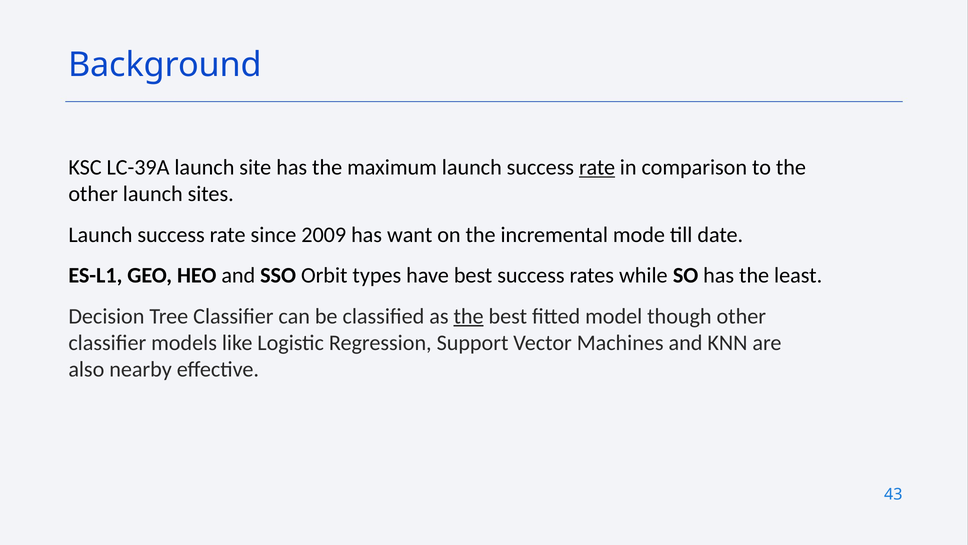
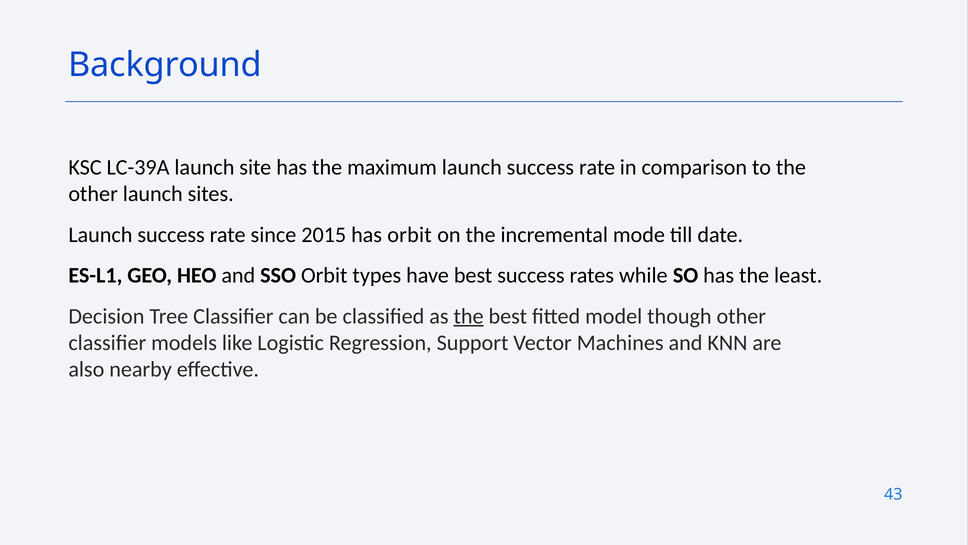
rate at (597, 167) underline: present -> none
2009: 2009 -> 2015
has want: want -> orbit
